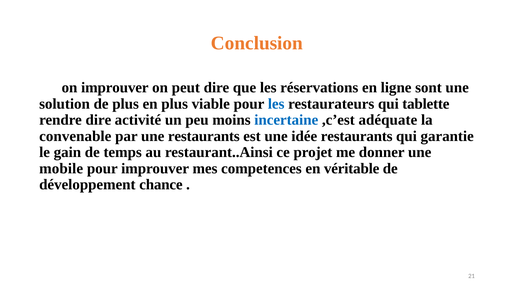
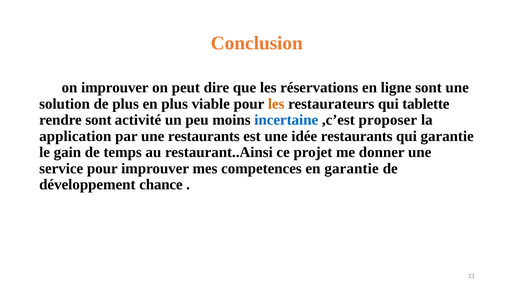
les at (276, 104) colour: blue -> orange
rendre dire: dire -> sont
adéquate: adéquate -> proposer
convenable: convenable -> application
mobile: mobile -> service
en véritable: véritable -> garantie
